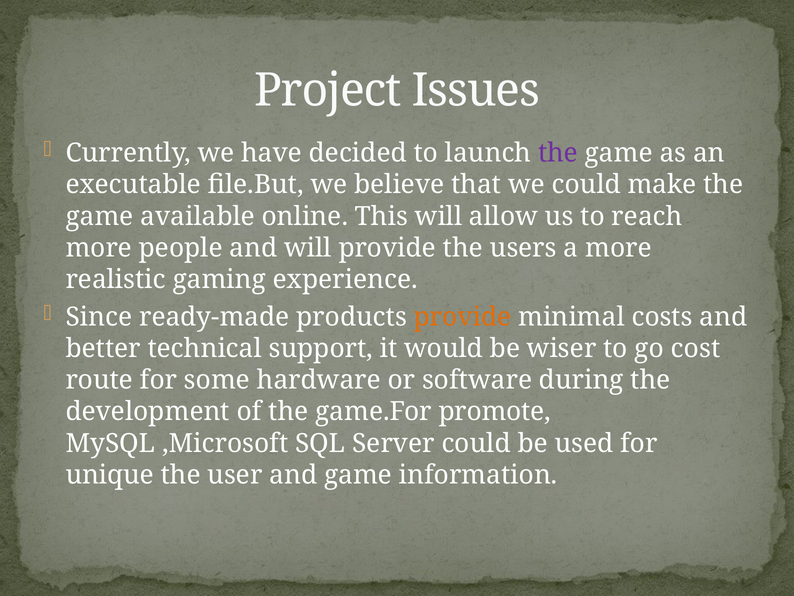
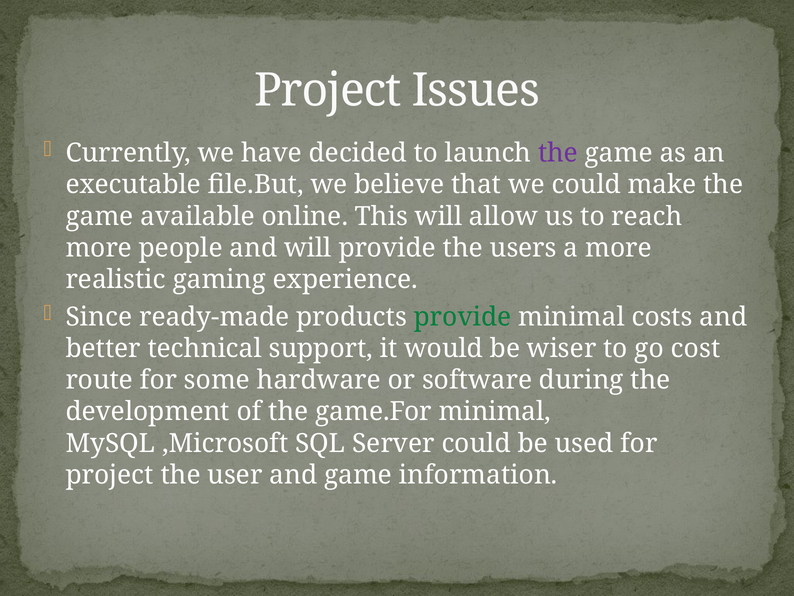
provide at (463, 317) colour: orange -> green
game.For promote: promote -> minimal
unique at (110, 475): unique -> project
